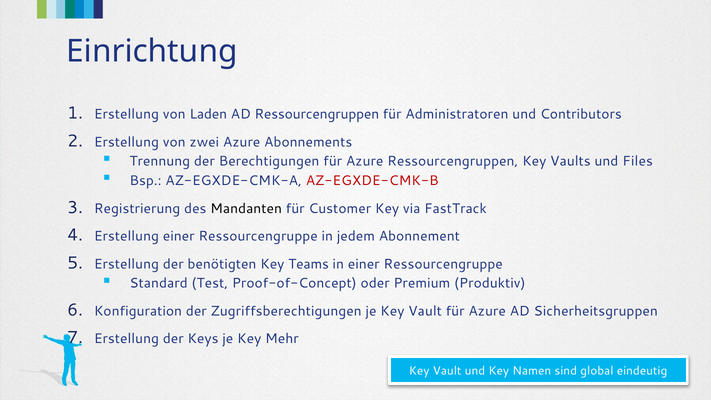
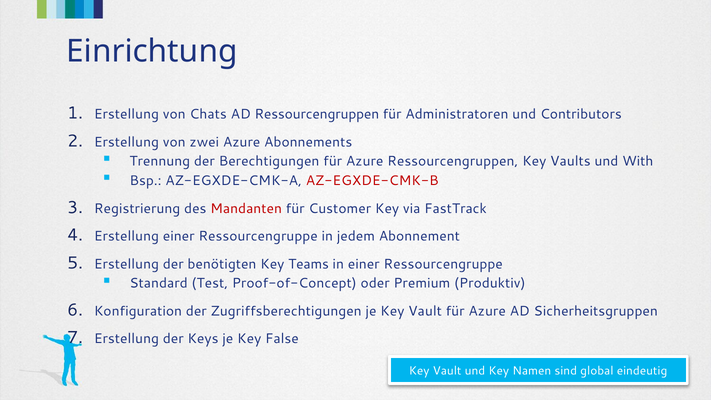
Laden: Laden -> Chats
Files: Files -> With
Mandanten colour: black -> red
Mehr: Mehr -> False
